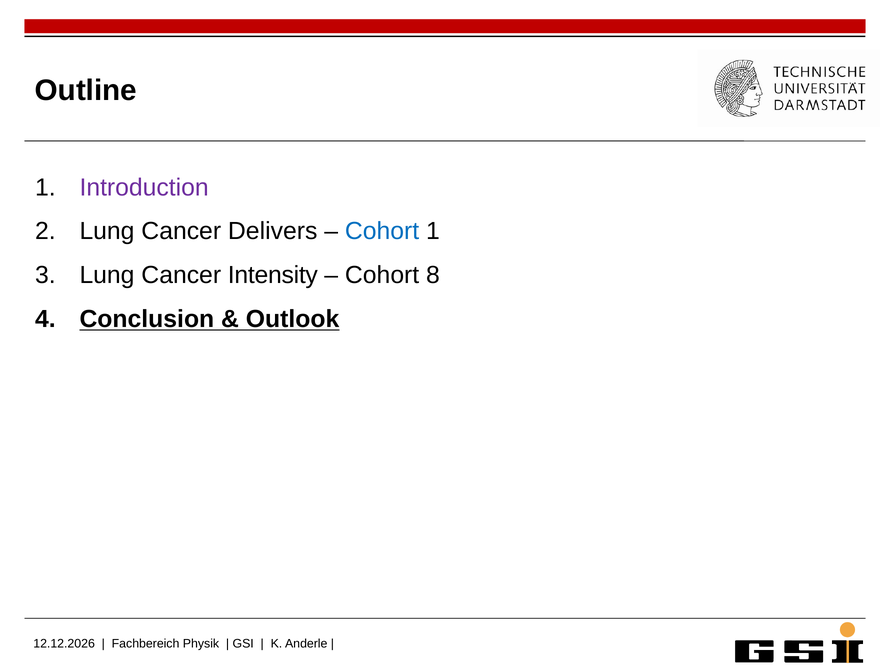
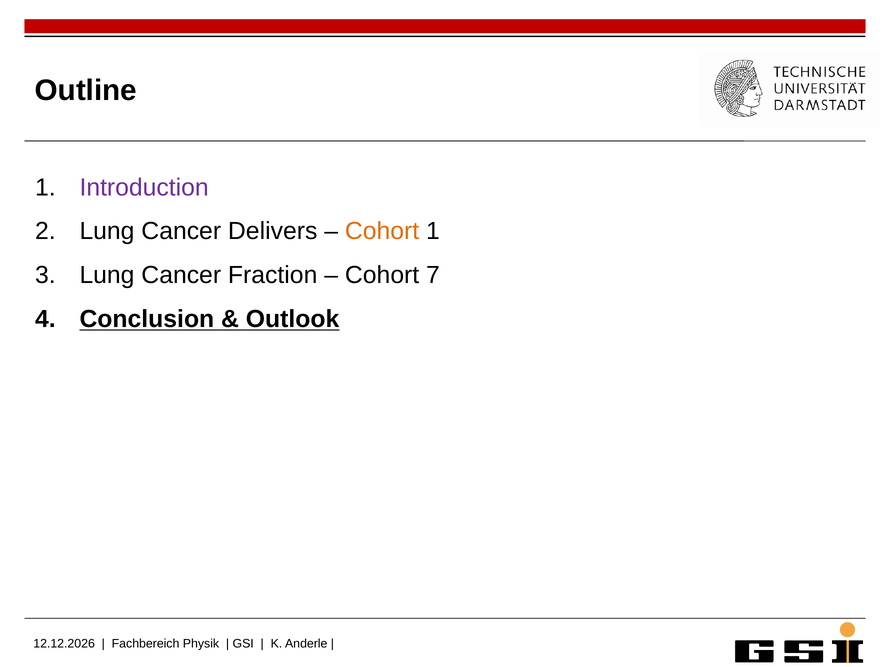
Cohort at (382, 232) colour: blue -> orange
Intensity: Intensity -> Fraction
8: 8 -> 7
